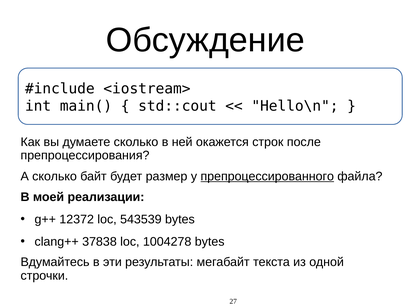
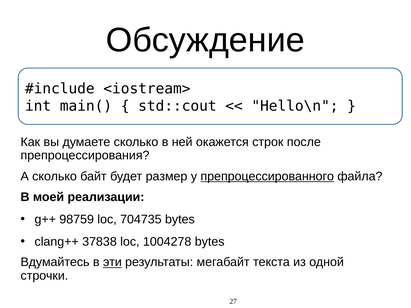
12372: 12372 -> 98759
543539: 543539 -> 704735
эти underline: none -> present
